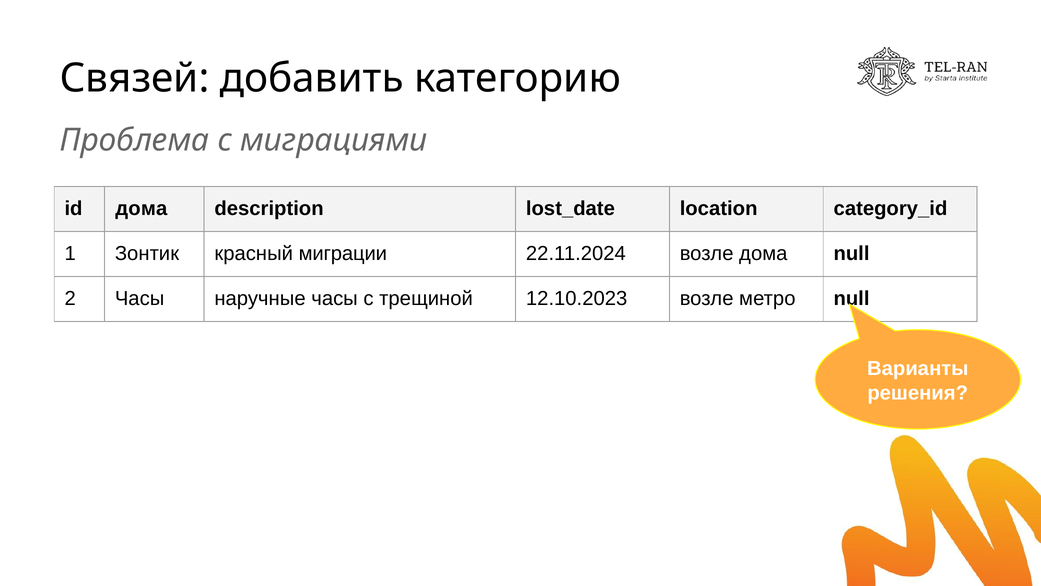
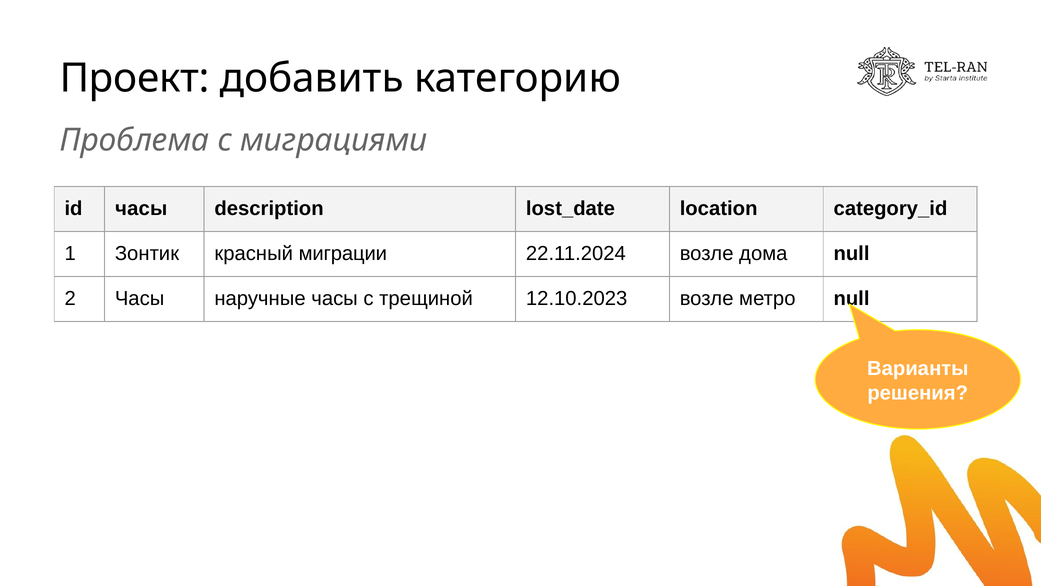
Связей: Связей -> Проект
id дома: дома -> часы
